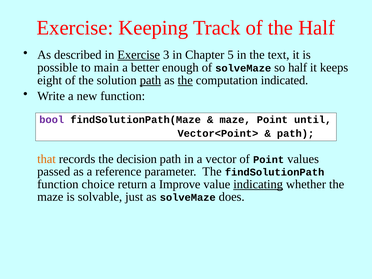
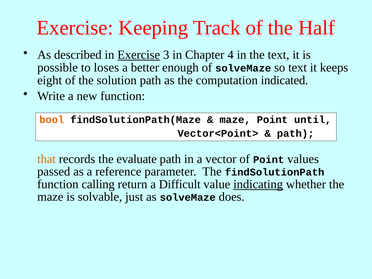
5: 5 -> 4
main: main -> loses
so half: half -> text
path at (150, 80) underline: present -> none
the at (185, 80) underline: present -> none
bool colour: purple -> orange
decision: decision -> evaluate
choice: choice -> calling
Improve: Improve -> Difficult
